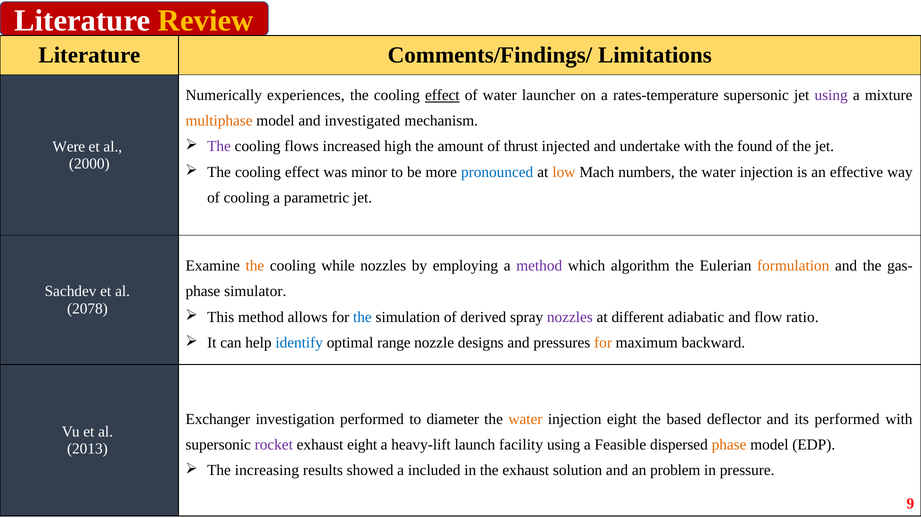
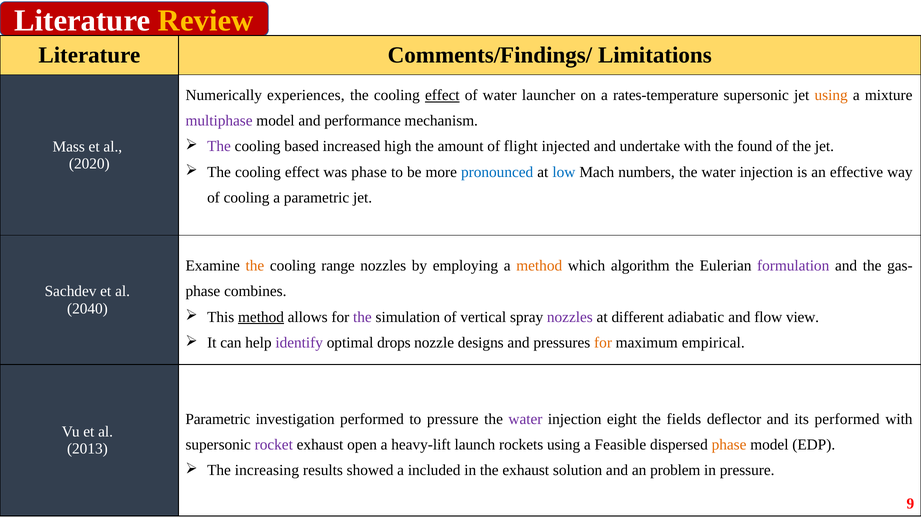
using at (831, 95) colour: purple -> orange
multiphase colour: orange -> purple
investigated: investigated -> performance
flows: flows -> based
thrust: thrust -> flight
Were: Were -> Mass
2000: 2000 -> 2020
was minor: minor -> phase
low colour: orange -> blue
while: while -> range
method at (539, 266) colour: purple -> orange
formulation colour: orange -> purple
simulator: simulator -> combines
2078: 2078 -> 2040
method at (261, 317) underline: none -> present
the at (362, 317) colour: blue -> purple
derived: derived -> vertical
ratio: ratio -> view
identify colour: blue -> purple
range: range -> drops
backward: backward -> empirical
Exchanger at (218, 419): Exchanger -> Parametric
to diameter: diameter -> pressure
water at (525, 419) colour: orange -> purple
based: based -> fields
exhaust eight: eight -> open
facility: facility -> rockets
